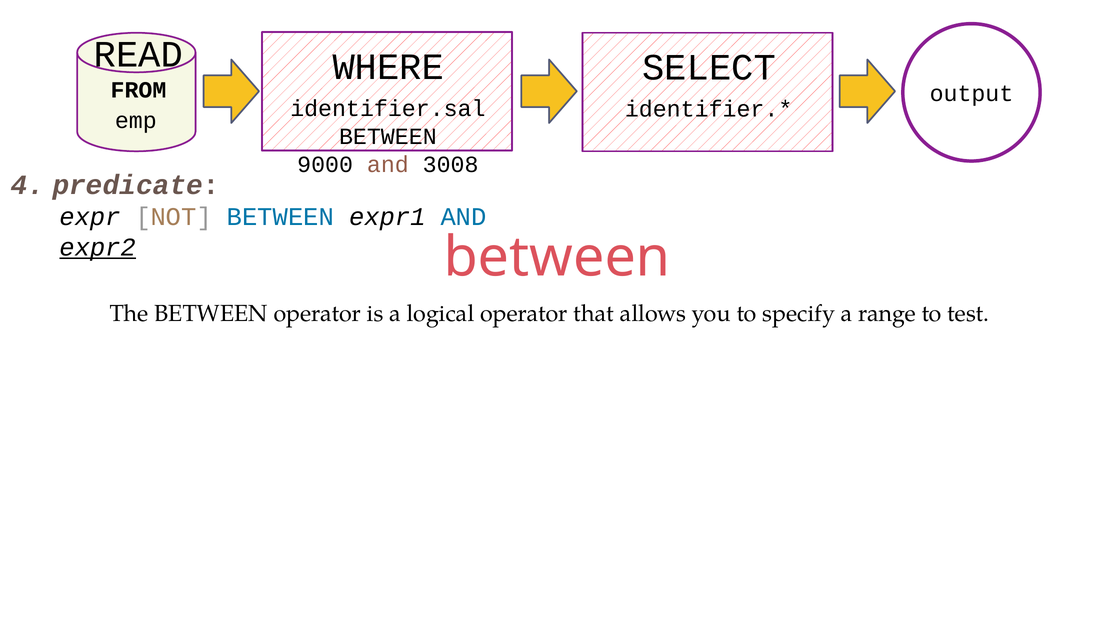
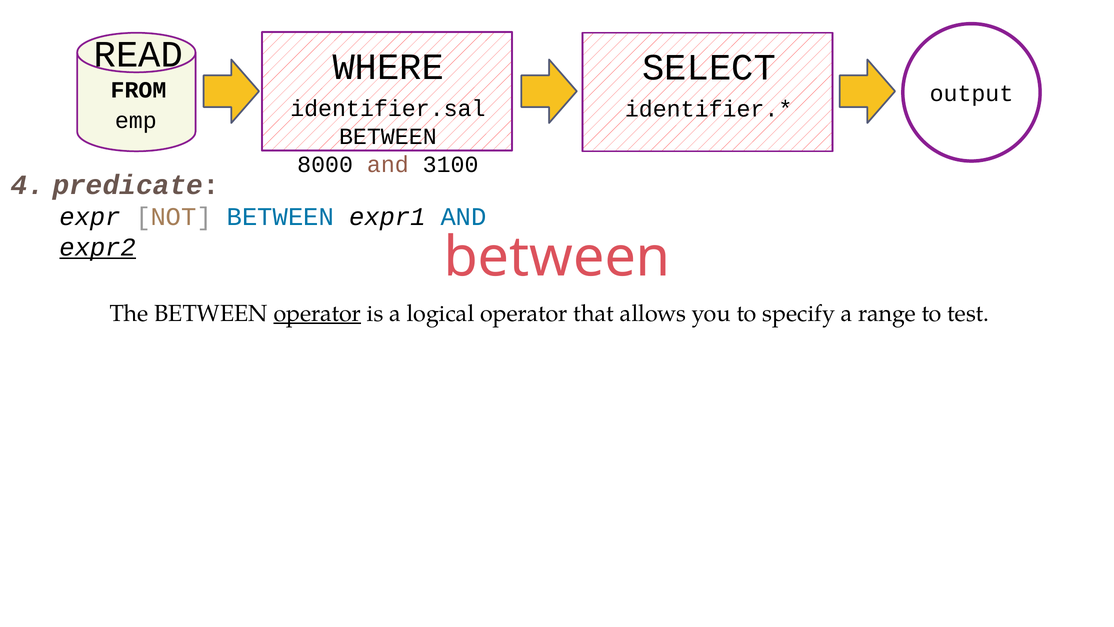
9000: 9000 -> 8000
3008: 3008 -> 3100
operator at (317, 313) underline: none -> present
